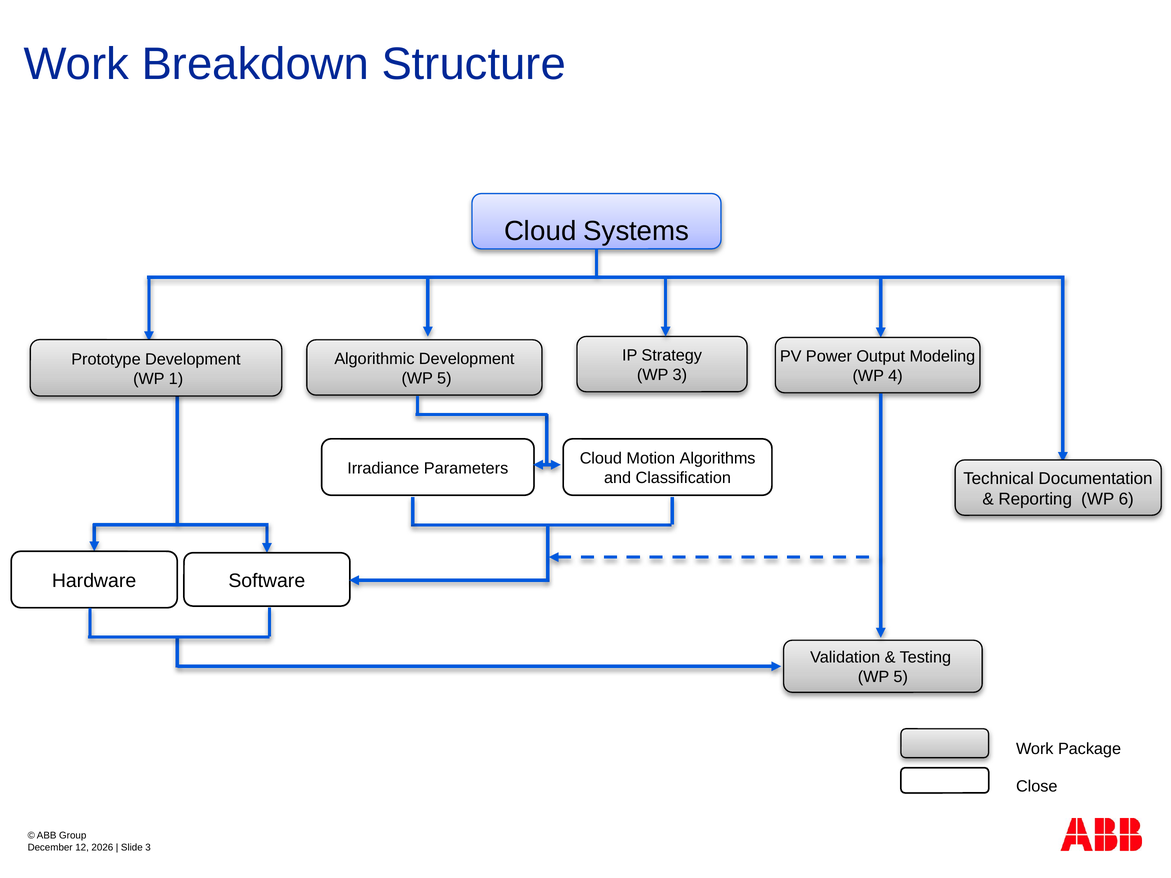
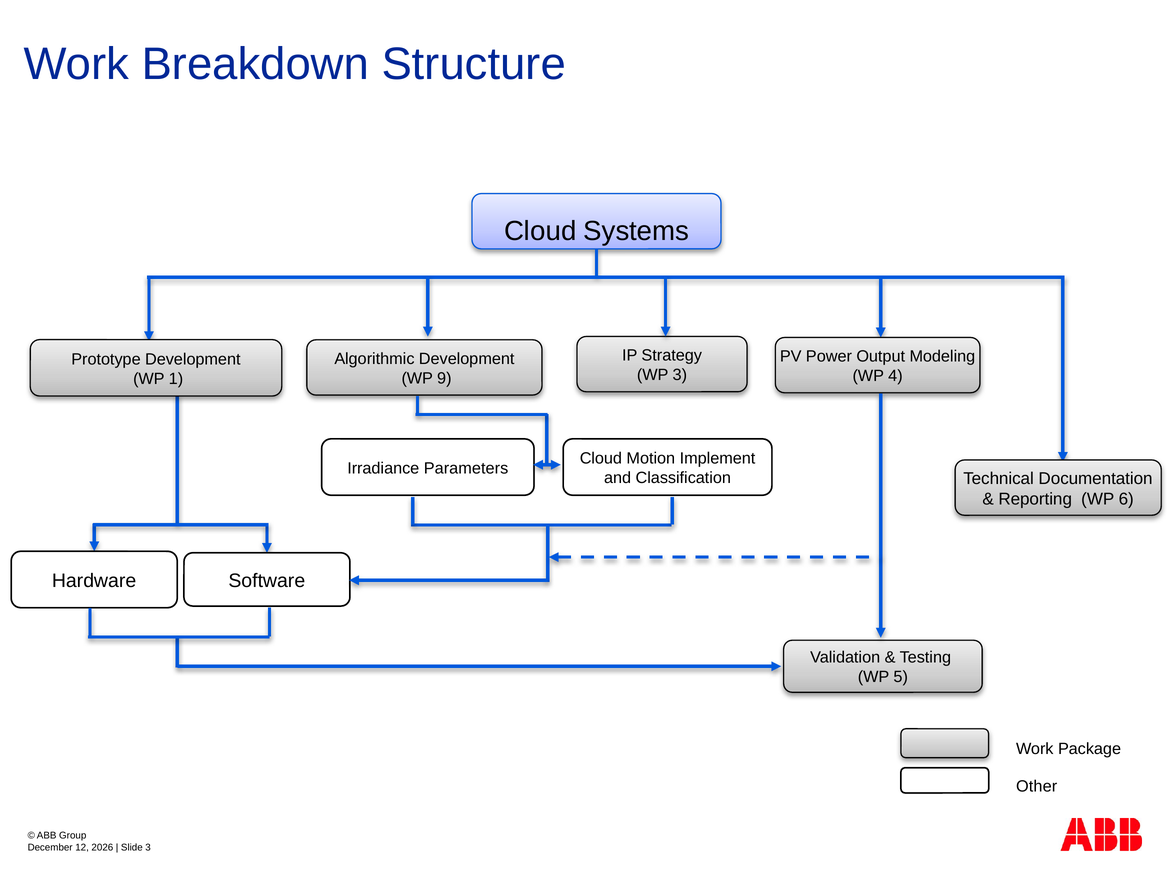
5 at (444, 378): 5 -> 9
Algorithms: Algorithms -> Implement
Close: Close -> Other
